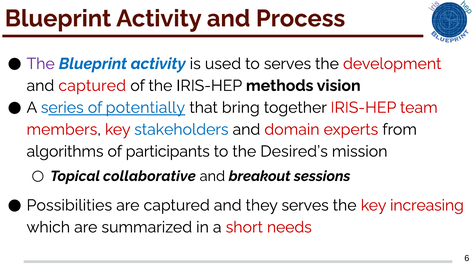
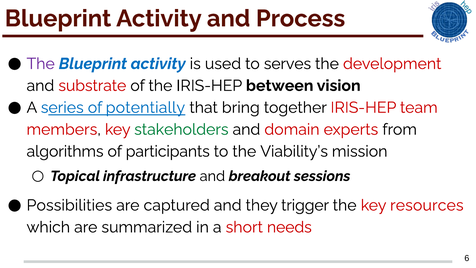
and captured: captured -> substrate
methods: methods -> between
stakeholders colour: blue -> green
Desired’s: Desired’s -> Viability’s
collaborative: collaborative -> infrastructure
they serves: serves -> trigger
increasing: increasing -> resources
